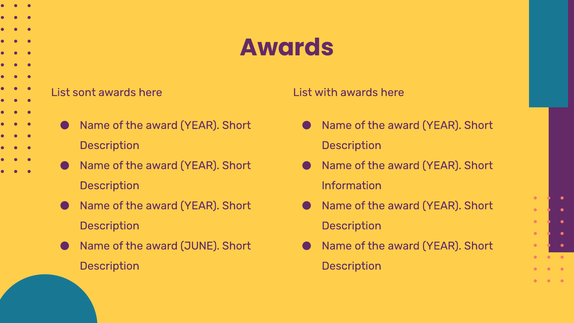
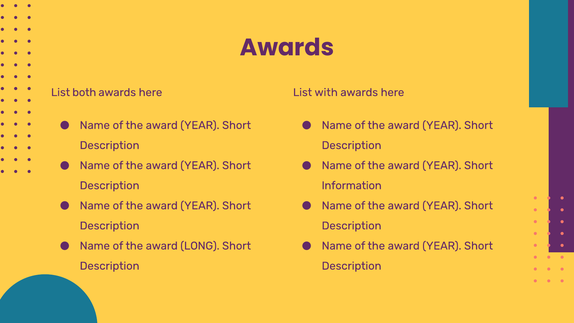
sont: sont -> both
JUNE: JUNE -> LONG
